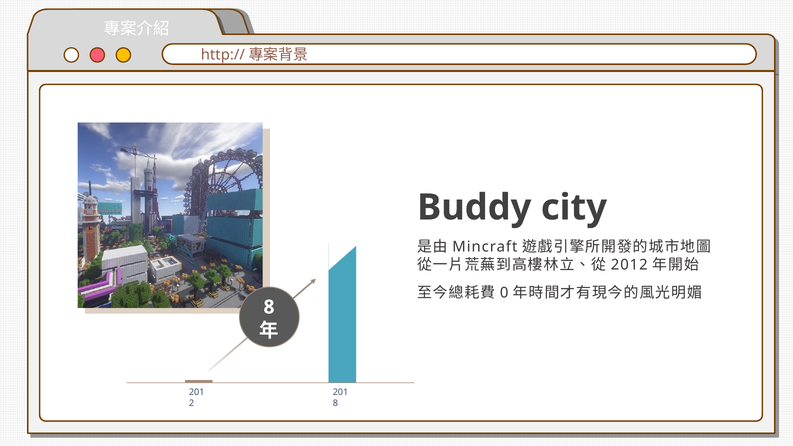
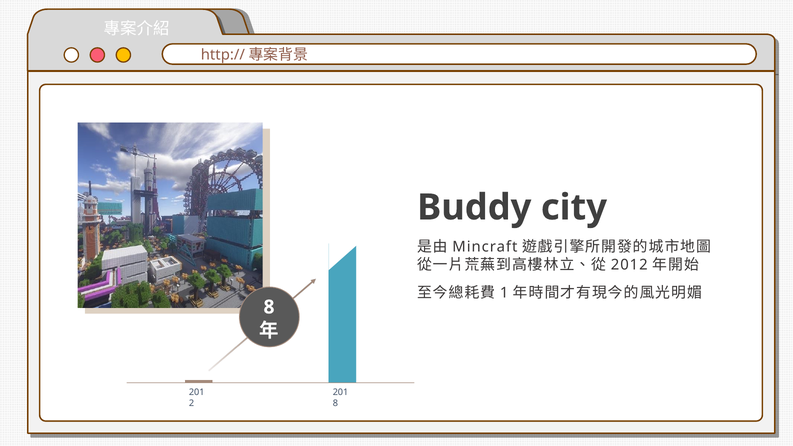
0: 0 -> 1
